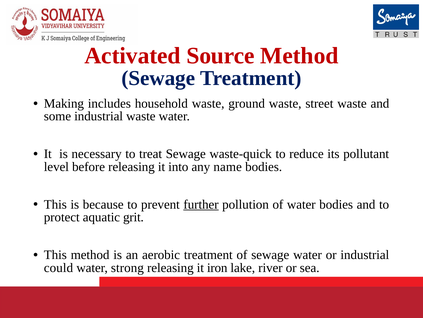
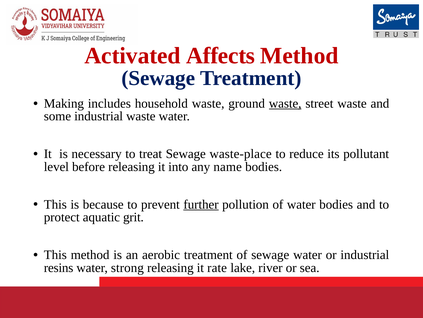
Source: Source -> Affects
waste at (285, 103) underline: none -> present
waste-quick: waste-quick -> waste-place
could: could -> resins
iron: iron -> rate
